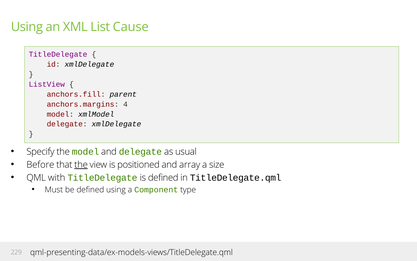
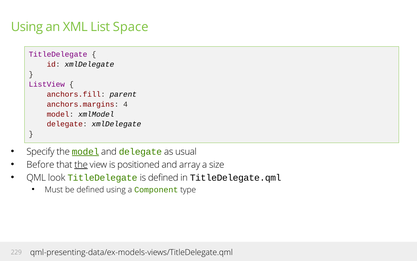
Cause: Cause -> Space
model at (86, 151) underline: none -> present
with: with -> look
